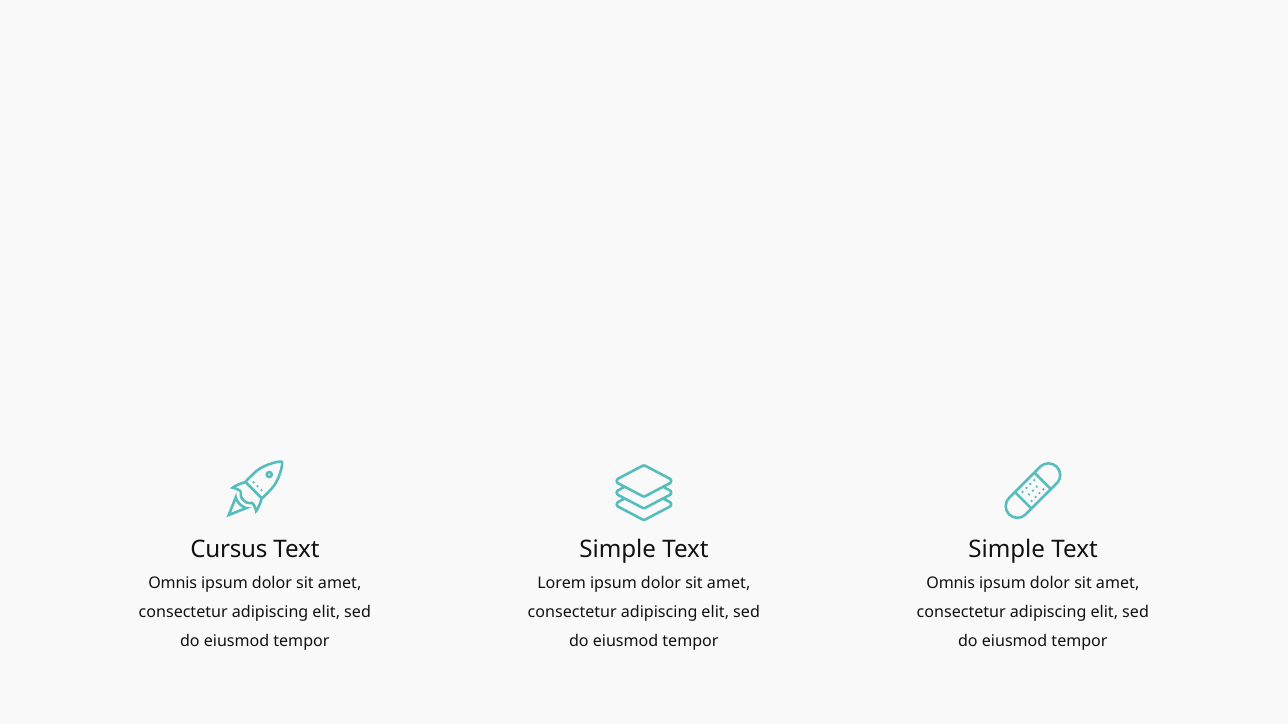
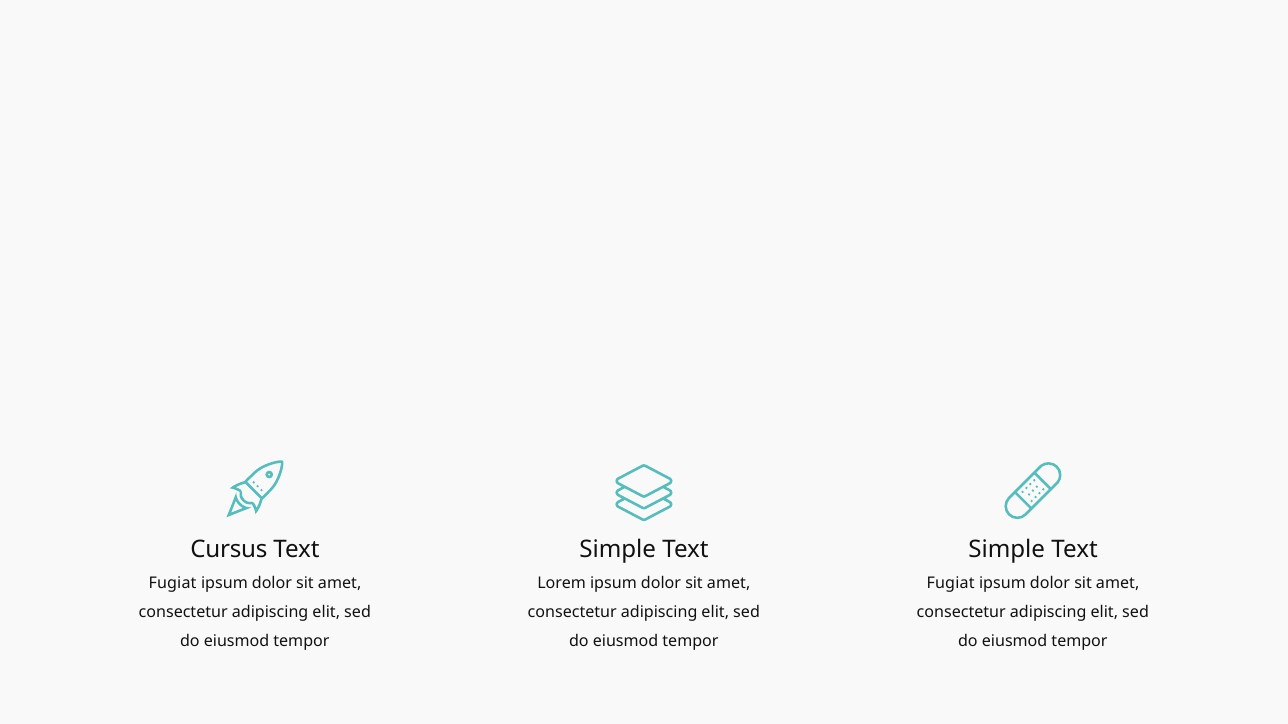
Omnis at (173, 584): Omnis -> Fugiat
Omnis at (951, 584): Omnis -> Fugiat
